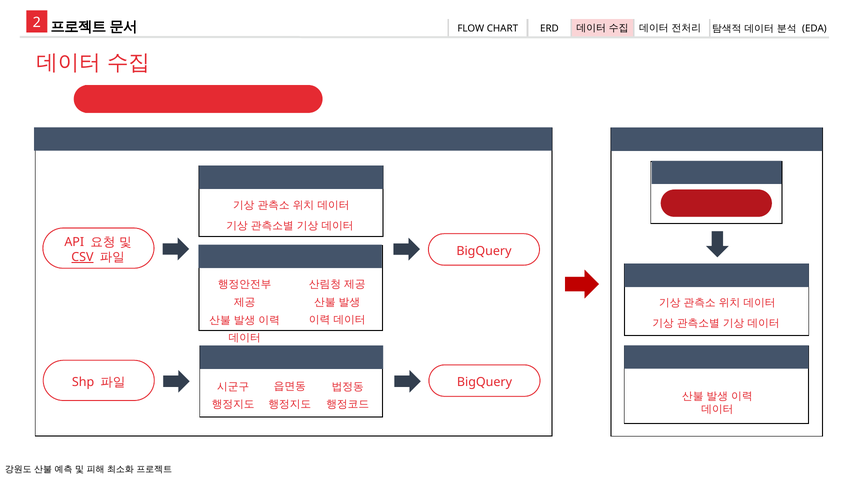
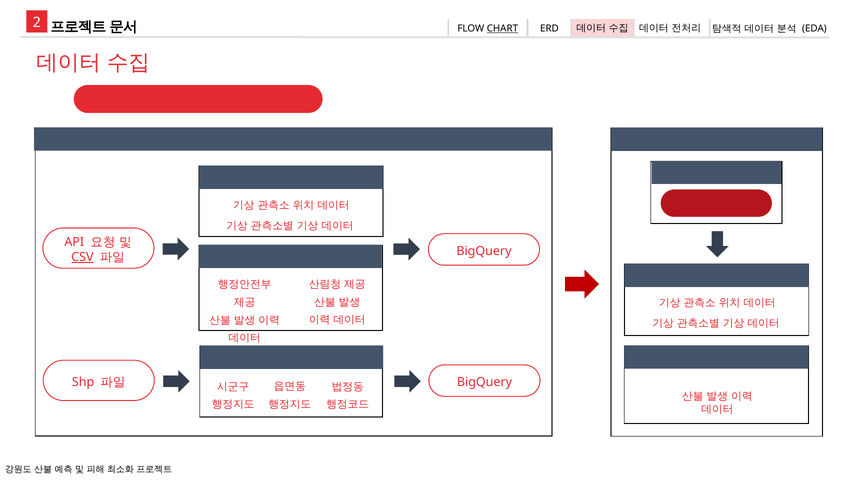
CHART underline: none -> present
